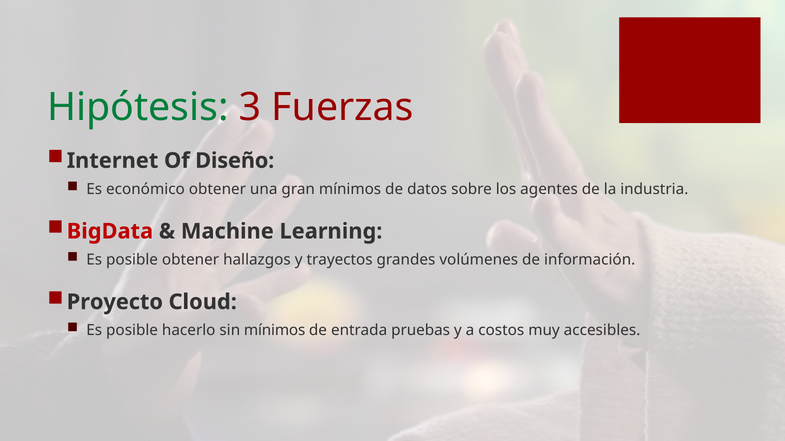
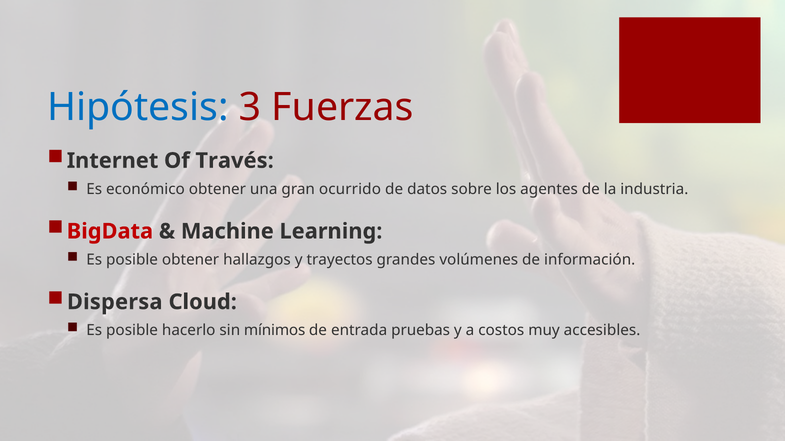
Hipótesis colour: green -> blue
Diseño: Diseño -> Través
gran mínimos: mínimos -> ocurrido
Proyecto: Proyecto -> Dispersa
